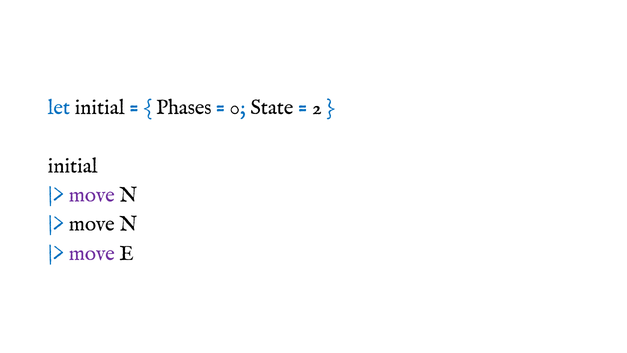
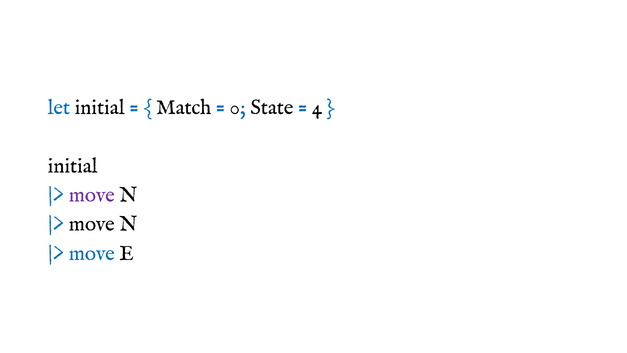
Phases: Phases -> Match
2: 2 -> 4
move at (92, 253) colour: purple -> blue
